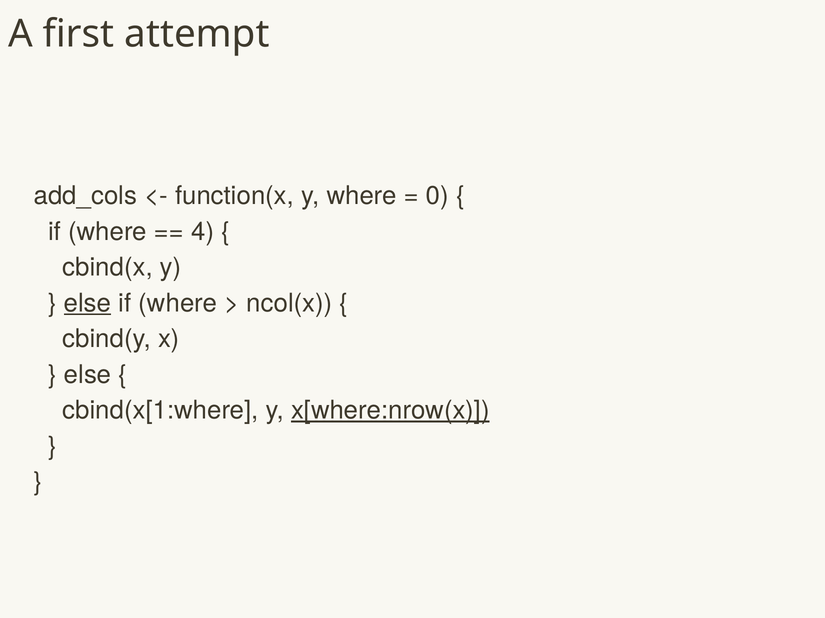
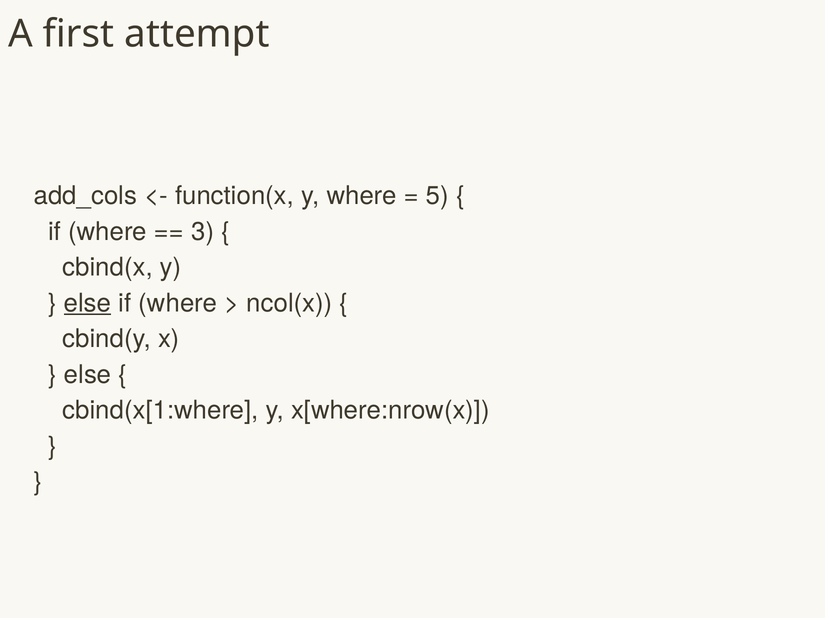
0: 0 -> 5
4: 4 -> 3
x[where:nrow(x underline: present -> none
